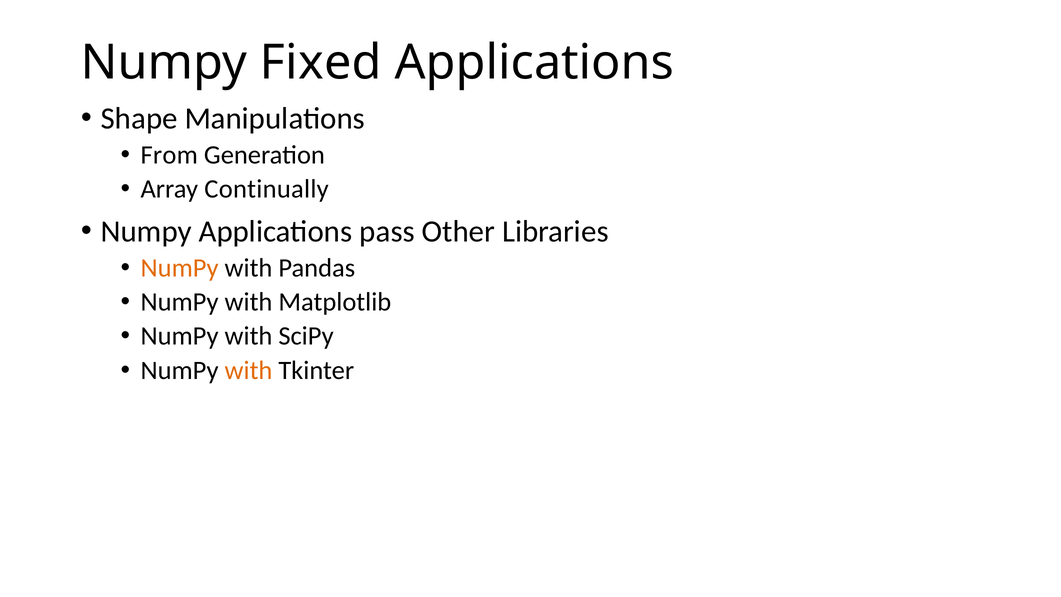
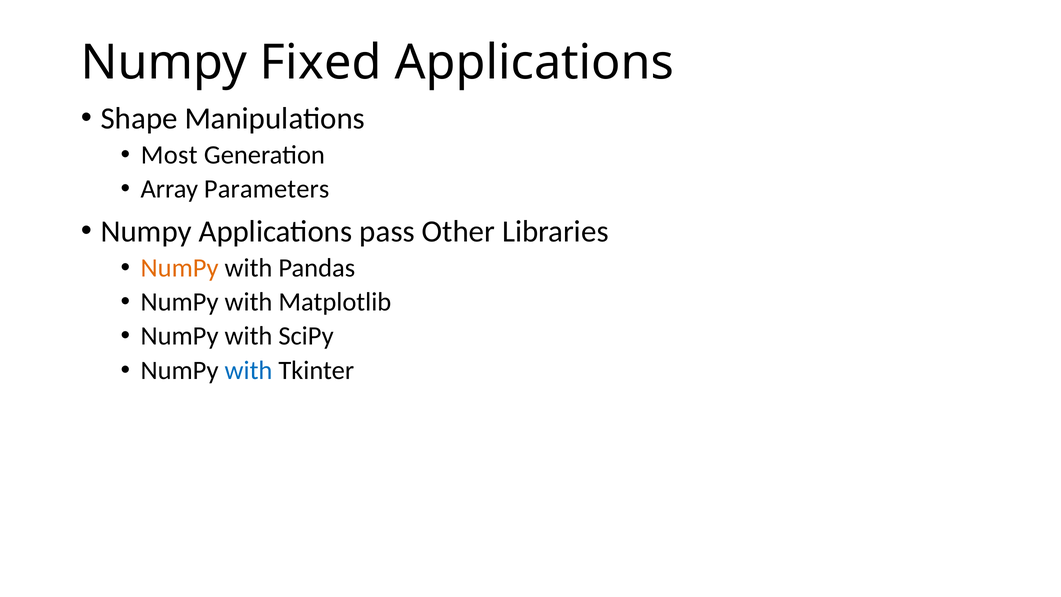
From: From -> Most
Continually: Continually -> Parameters
with at (249, 370) colour: orange -> blue
